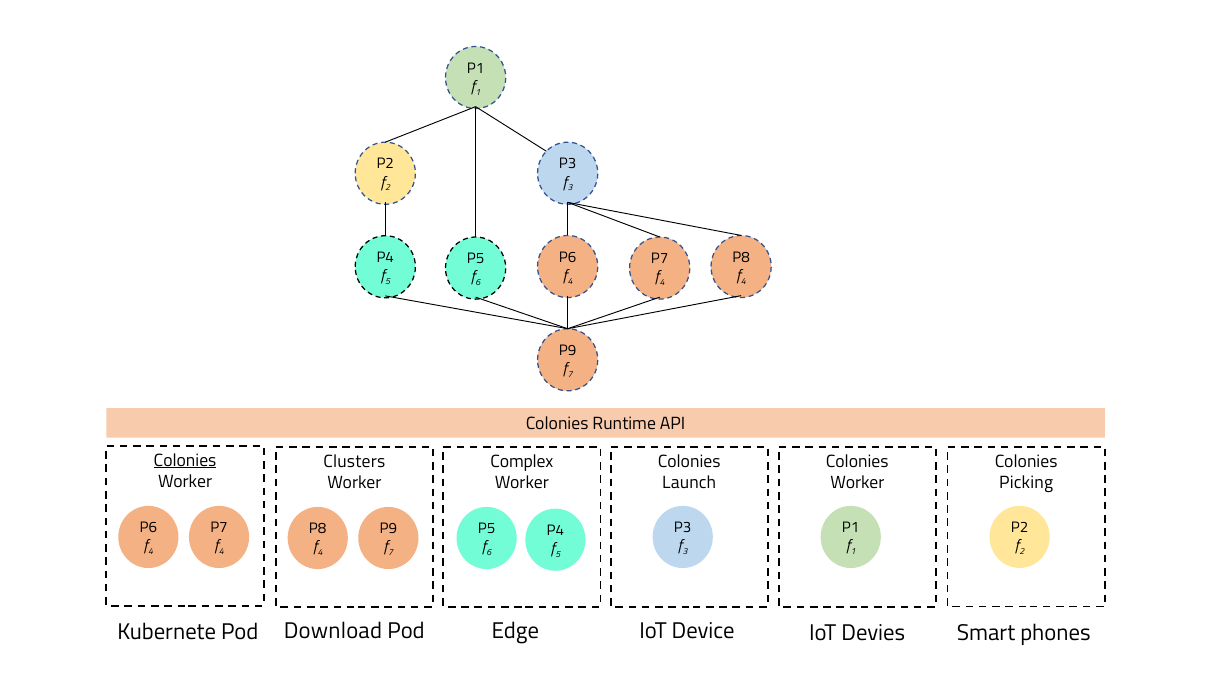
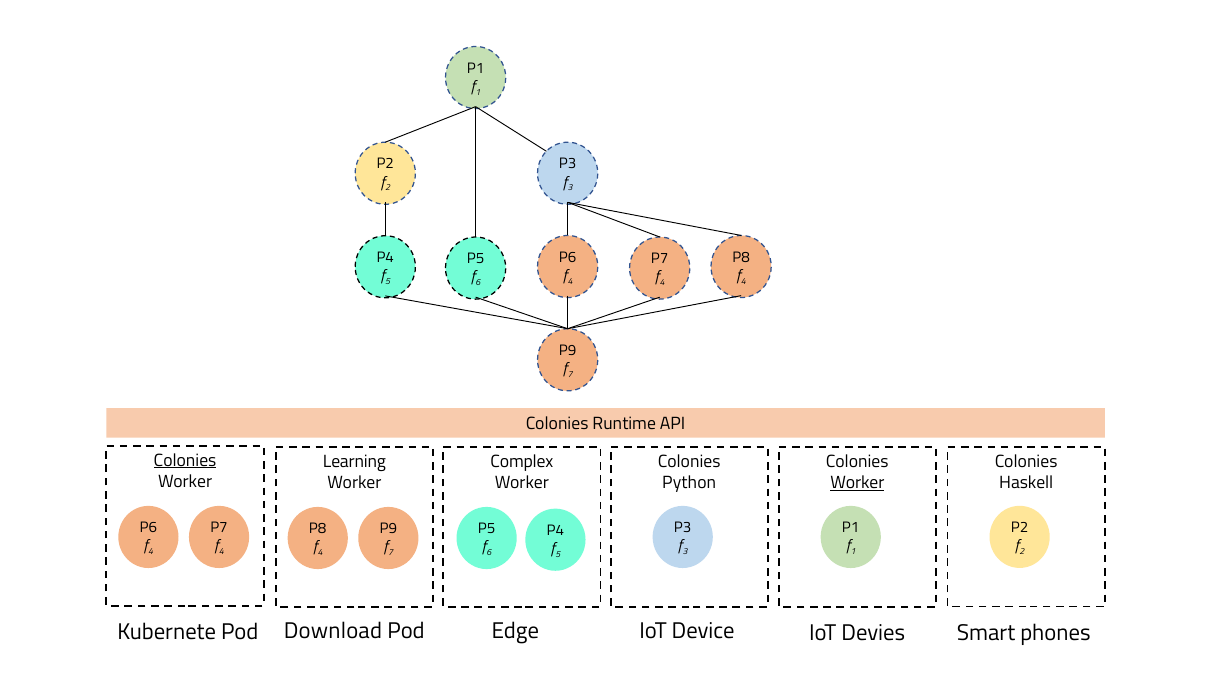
Clusters: Clusters -> Learning
Launch: Launch -> Python
Worker at (857, 483) underline: none -> present
Picking: Picking -> Haskell
